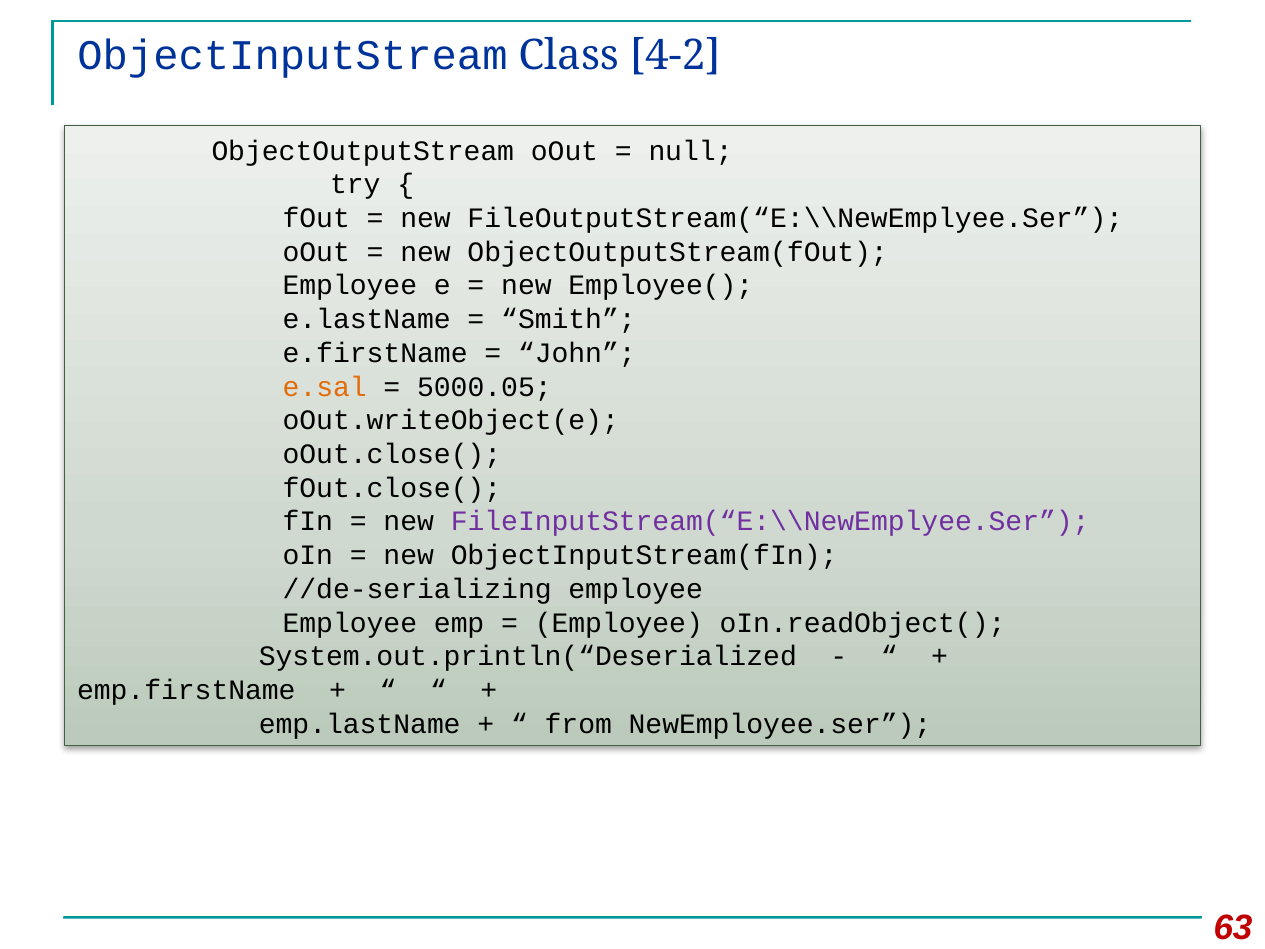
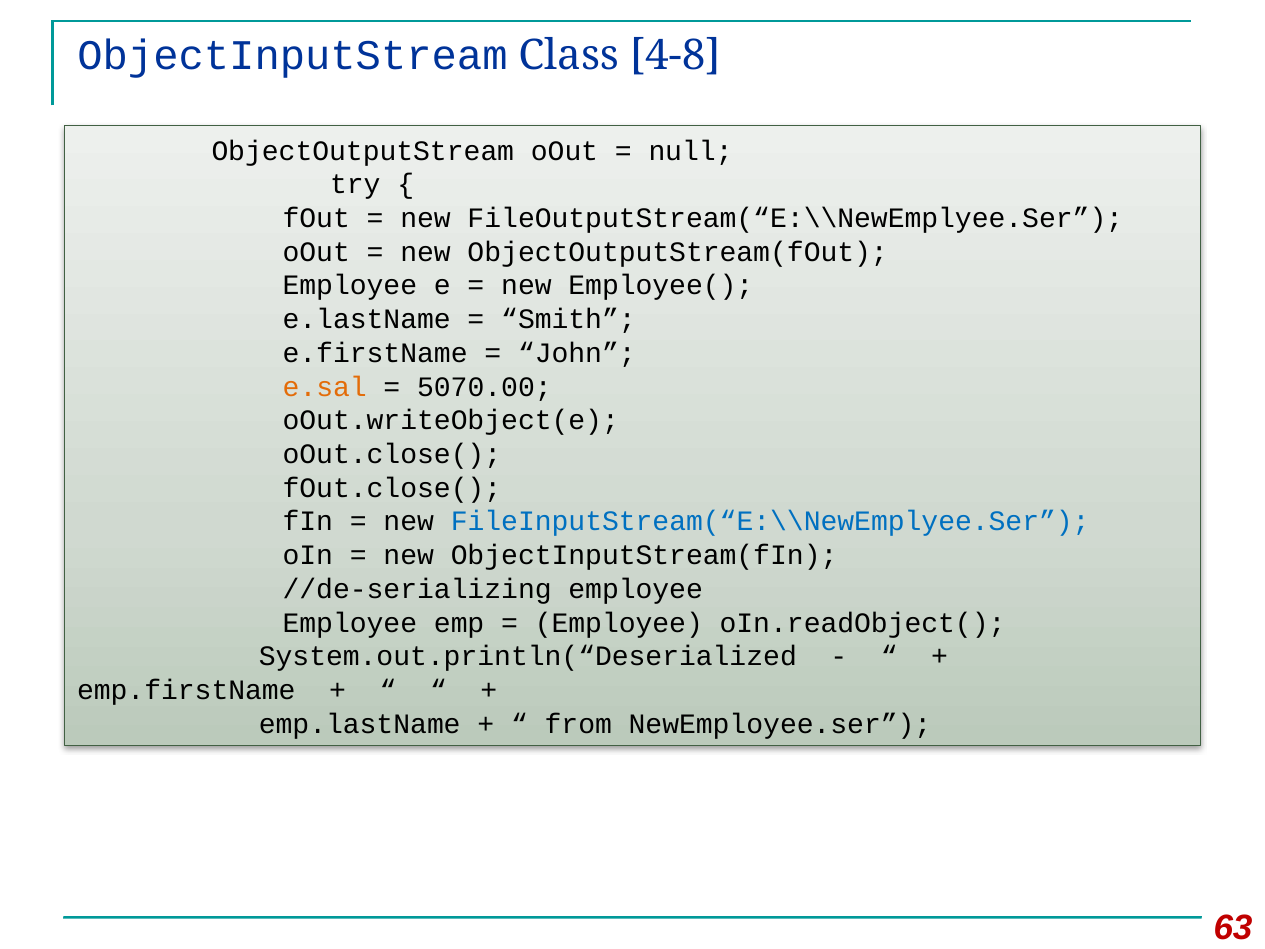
4-2: 4-2 -> 4-8
5000.05: 5000.05 -> 5070.00
FileInputStream(“E:\\NewEmplyee.Ser colour: purple -> blue
